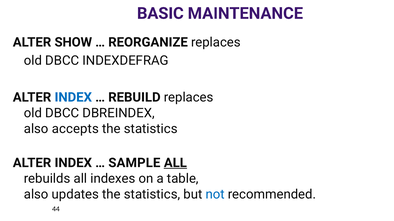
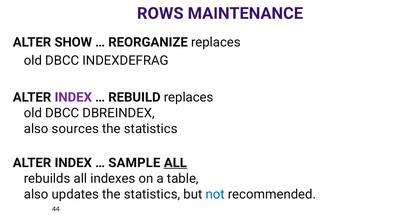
BASIC: BASIC -> ROWS
INDEX at (73, 98) colour: blue -> purple
accepts: accepts -> sources
